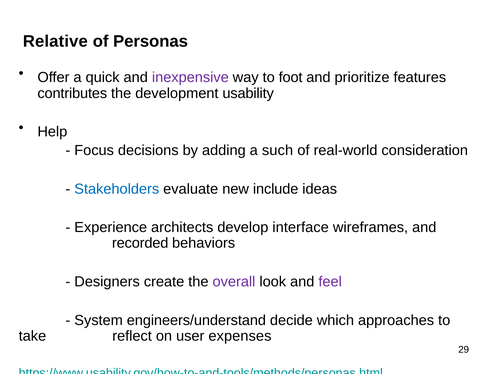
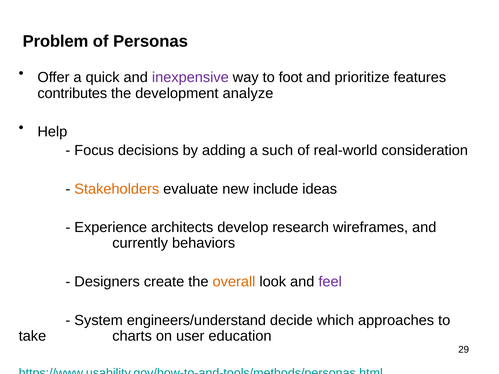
Relative: Relative -> Problem
usability: usability -> analyze
Stakeholders colour: blue -> orange
interface: interface -> research
recorded: recorded -> currently
overall colour: purple -> orange
reflect: reflect -> charts
expenses: expenses -> education
